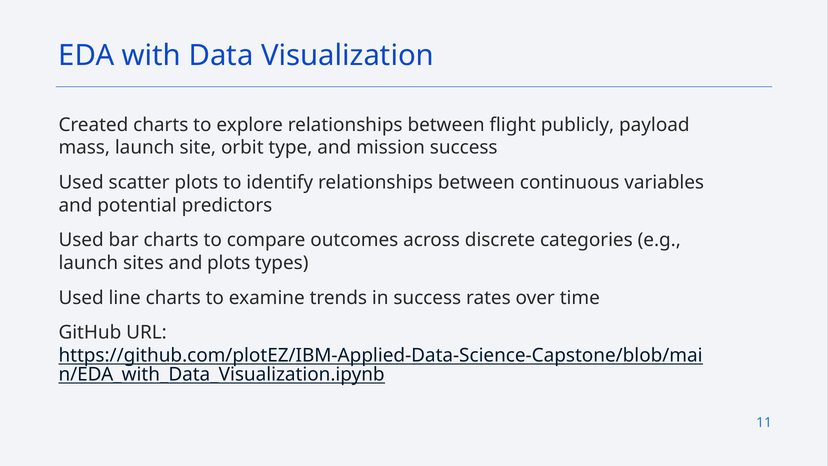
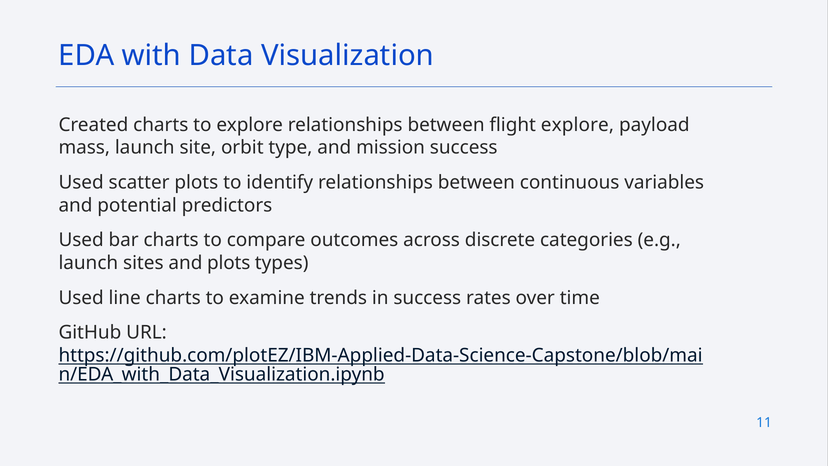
flight publicly: publicly -> explore
